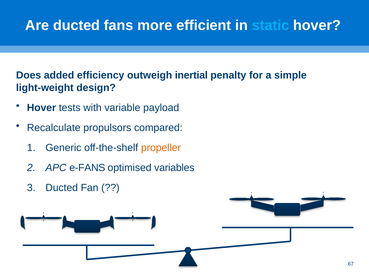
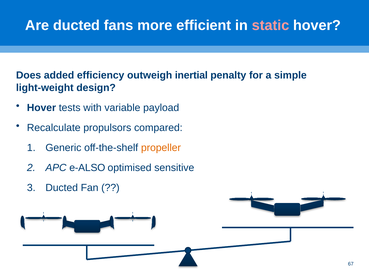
static colour: light blue -> pink
e-FANS: e-FANS -> e-ALSO
variables: variables -> sensitive
